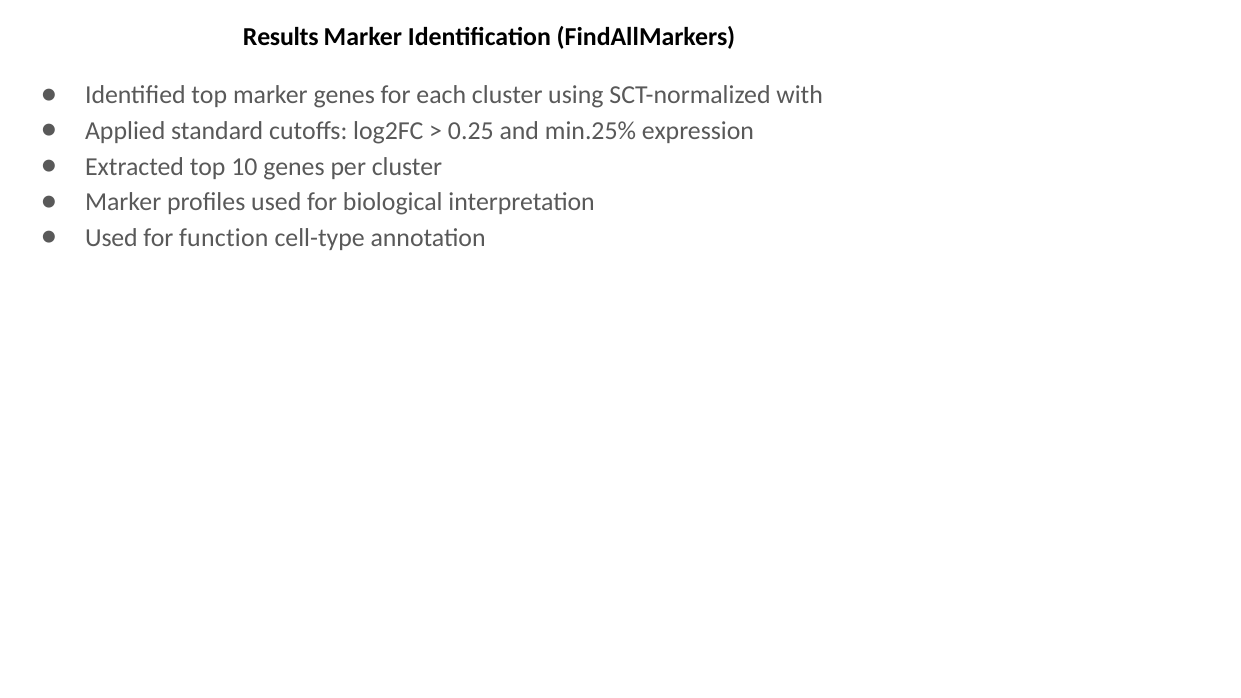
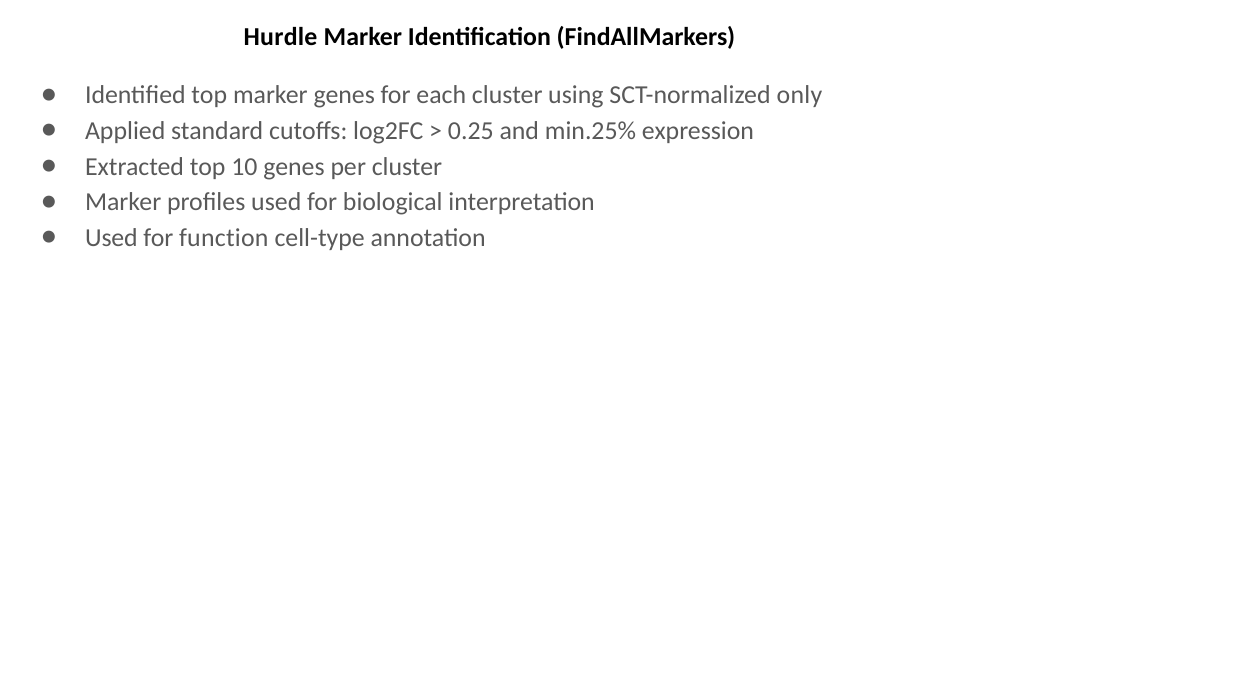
Results: Results -> Hurdle
with: with -> only
